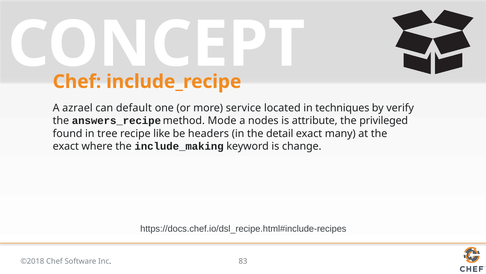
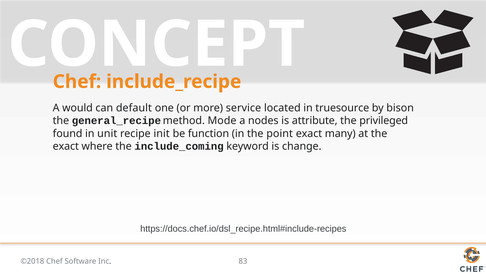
azrael: azrael -> would
techniques: techniques -> truesource
verify: verify -> bison
answers_recipe: answers_recipe -> general_recipe
tree: tree -> unit
like: like -> init
headers: headers -> function
detail: detail -> point
include_making: include_making -> include_coming
